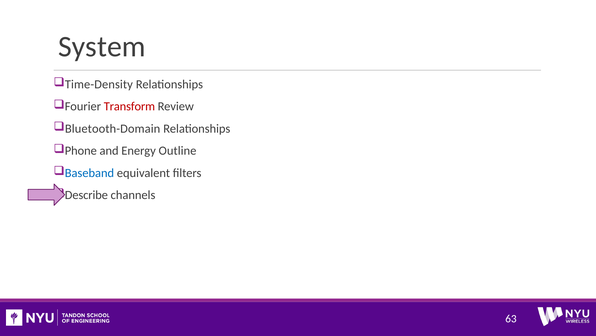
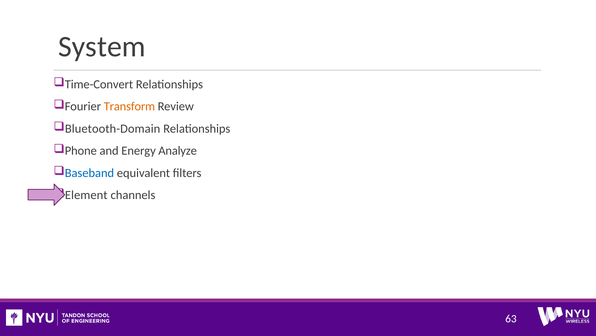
Time-Density: Time-Density -> Time-Convert
Transform colour: red -> orange
Outline: Outline -> Analyze
Describe: Describe -> Element
